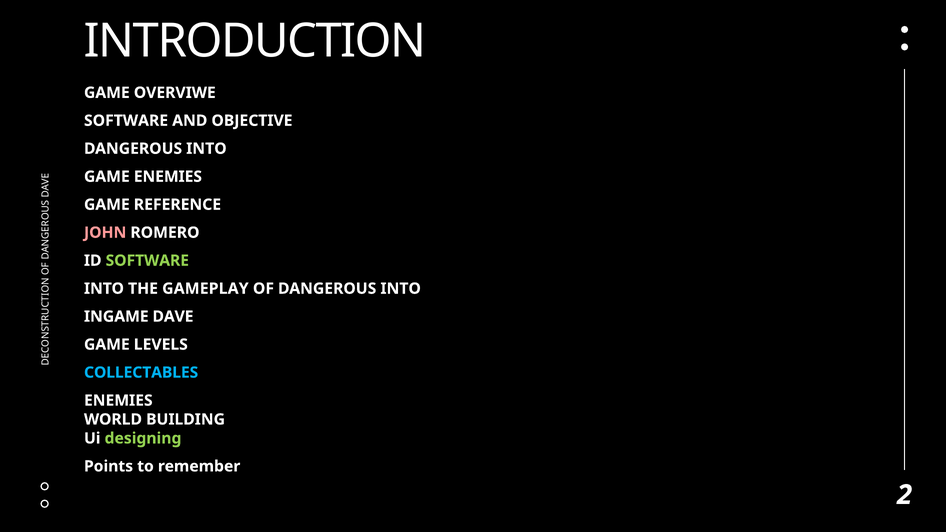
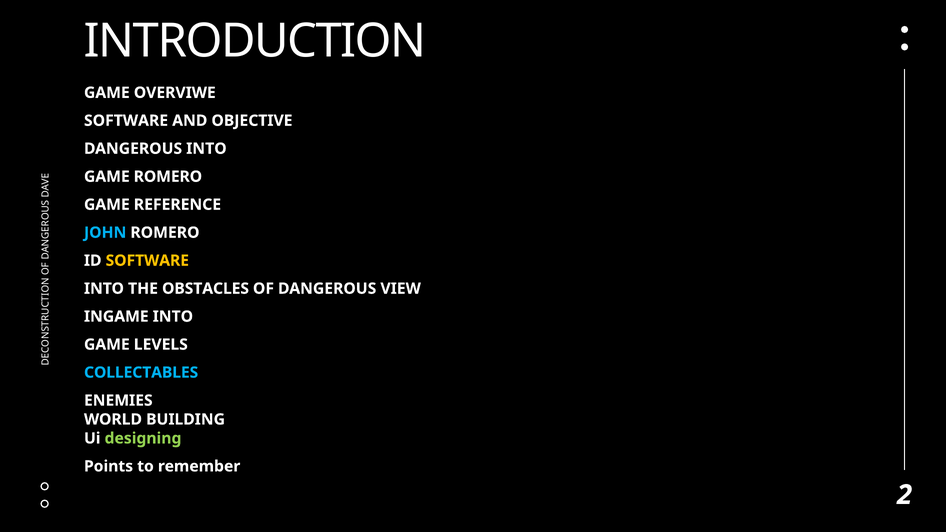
GAME ENEMIES: ENEMIES -> ROMERO
JOHN colour: pink -> light blue
SOFTWARE at (147, 261) colour: light green -> yellow
GAMEPLAY: GAMEPLAY -> OBSTACLES
OF DANGEROUS INTO: INTO -> VIEW
INGAME DAVE: DAVE -> INTO
